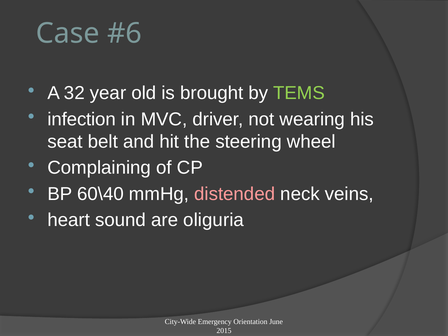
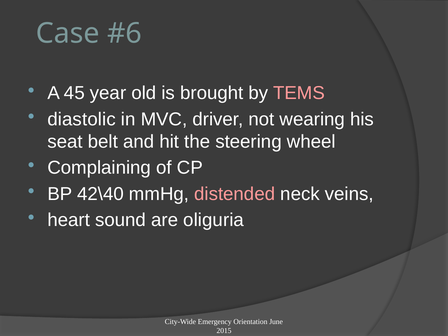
32: 32 -> 45
TEMS colour: light green -> pink
infection: infection -> diastolic
60\40: 60\40 -> 42\40
